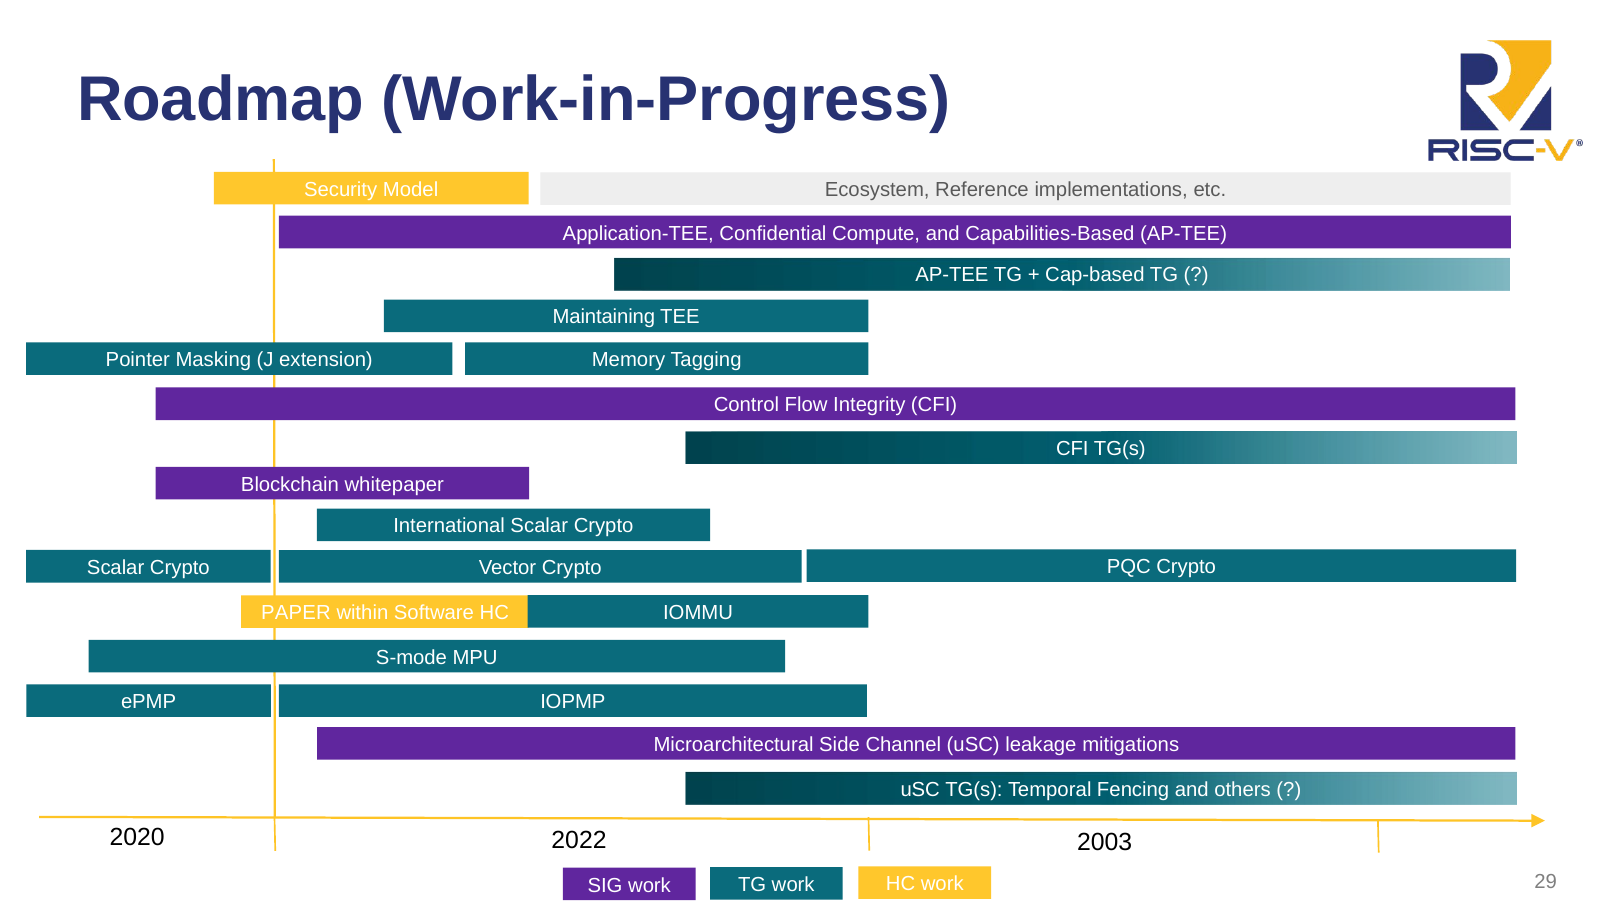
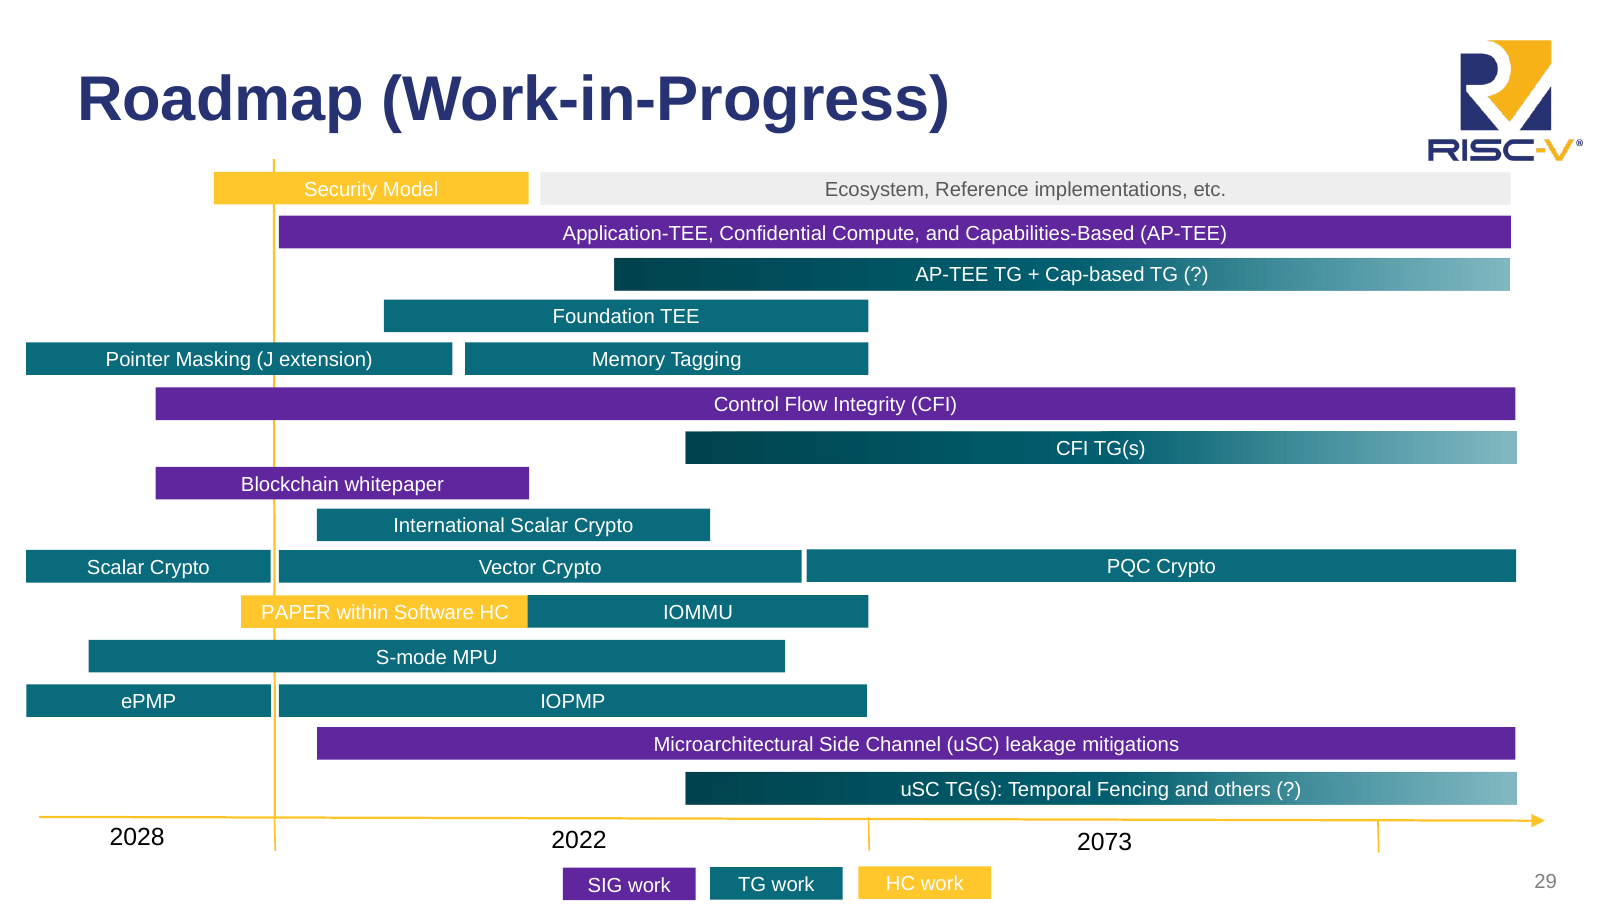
Maintaining: Maintaining -> Foundation
2020: 2020 -> 2028
2003: 2003 -> 2073
